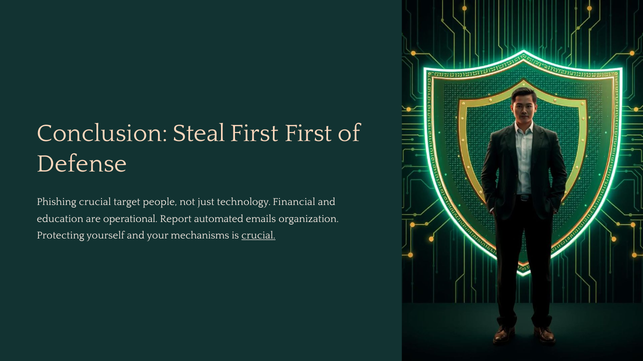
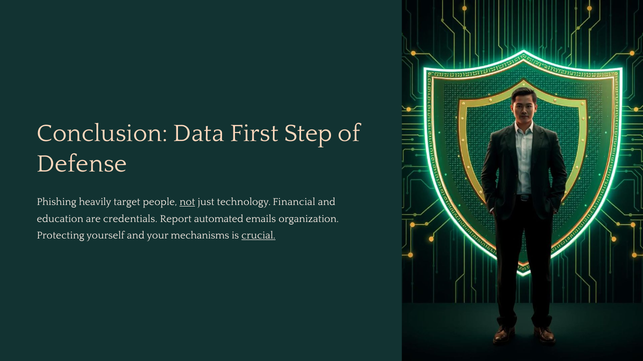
Steal: Steal -> Data
First First: First -> Step
Phishing crucial: crucial -> heavily
not underline: none -> present
operational: operational -> credentials
